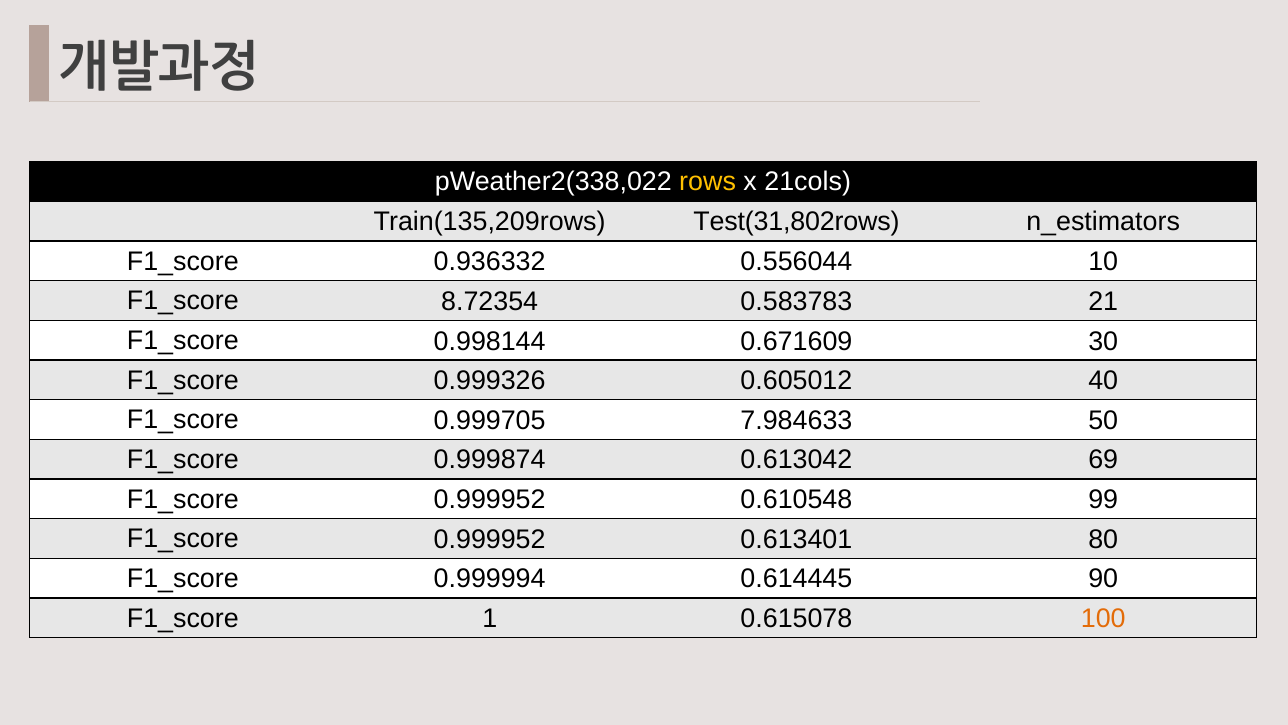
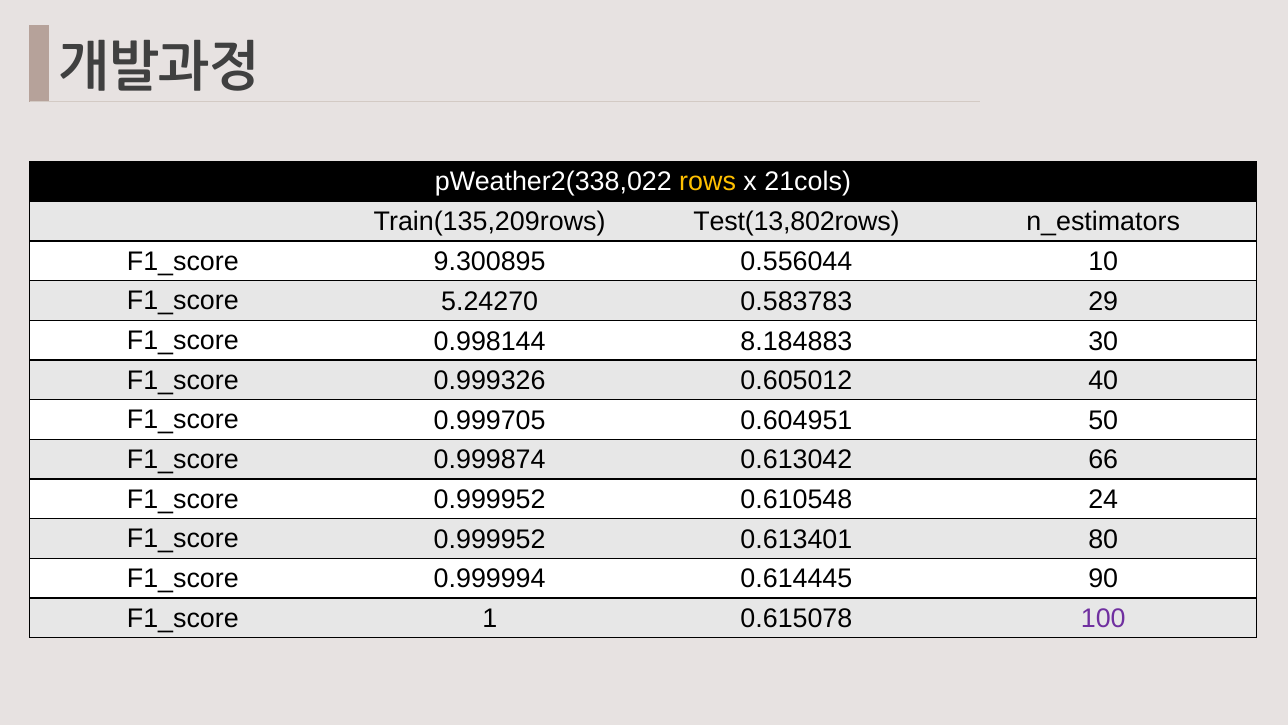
Test(31,802rows: Test(31,802rows -> Test(13,802rows
0.936332: 0.936332 -> 9.300895
8.72354: 8.72354 -> 5.24270
21: 21 -> 29
0.671609: 0.671609 -> 8.184883
7.984633: 7.984633 -> 0.604951
69: 69 -> 66
99: 99 -> 24
100 colour: orange -> purple
